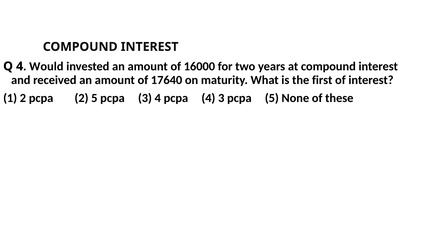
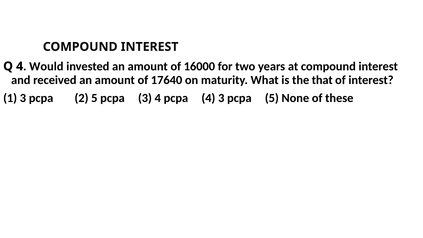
first: first -> that
1 2: 2 -> 3
